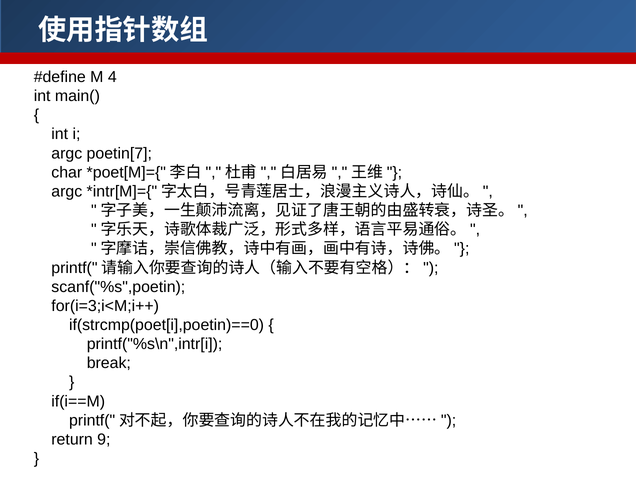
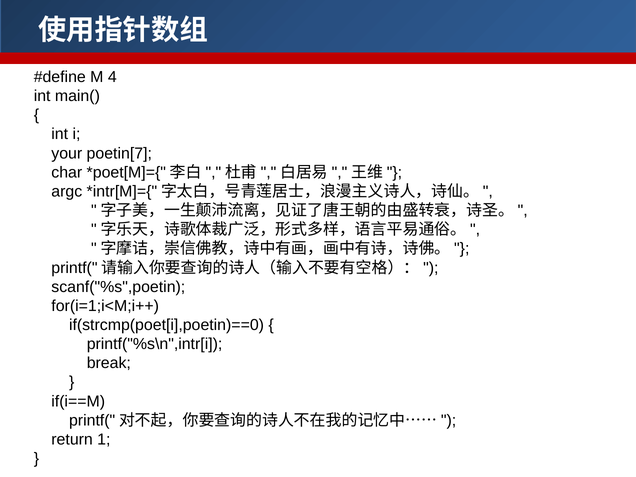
argc at (67, 153): argc -> your
for(i=3;i<M;i++: for(i=3;i<M;i++ -> for(i=1;i<M;i++
9: 9 -> 1
